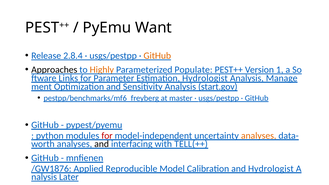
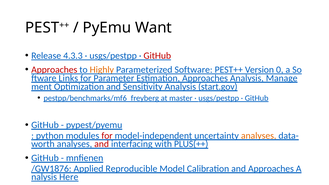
2.8.4: 2.8.4 -> 4.3.3
GitHub at (157, 56) colour: orange -> red
Approaches at (54, 70) colour: black -> red
Populate: Populate -> Software
1: 1 -> 0
Estimation Hydrologist: Hydrologist -> Approaches
and at (102, 144) colour: black -> red
TELL(++: TELL(++ -> PLUS(++
and Hydrologist: Hydrologist -> Approaches
Later: Later -> Here
